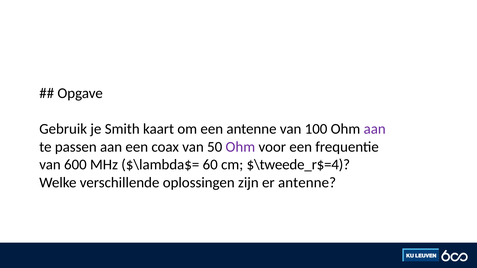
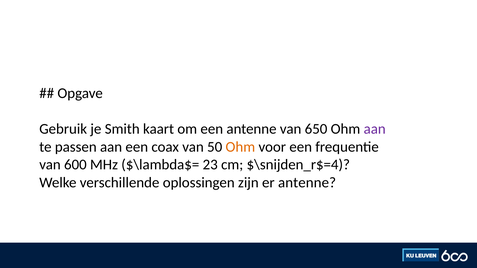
100: 100 -> 650
Ohm at (240, 147) colour: purple -> orange
60: 60 -> 23
$\tweede_r$=4: $\tweede_r$=4 -> $\snijden_r$=4
